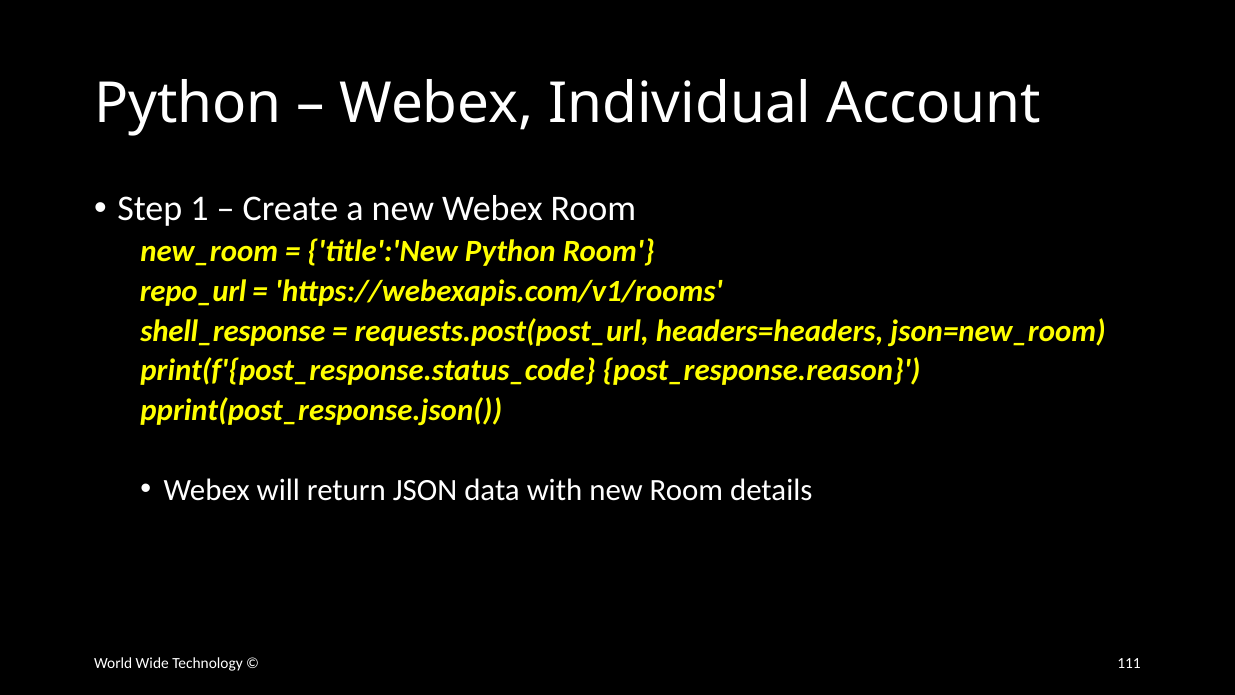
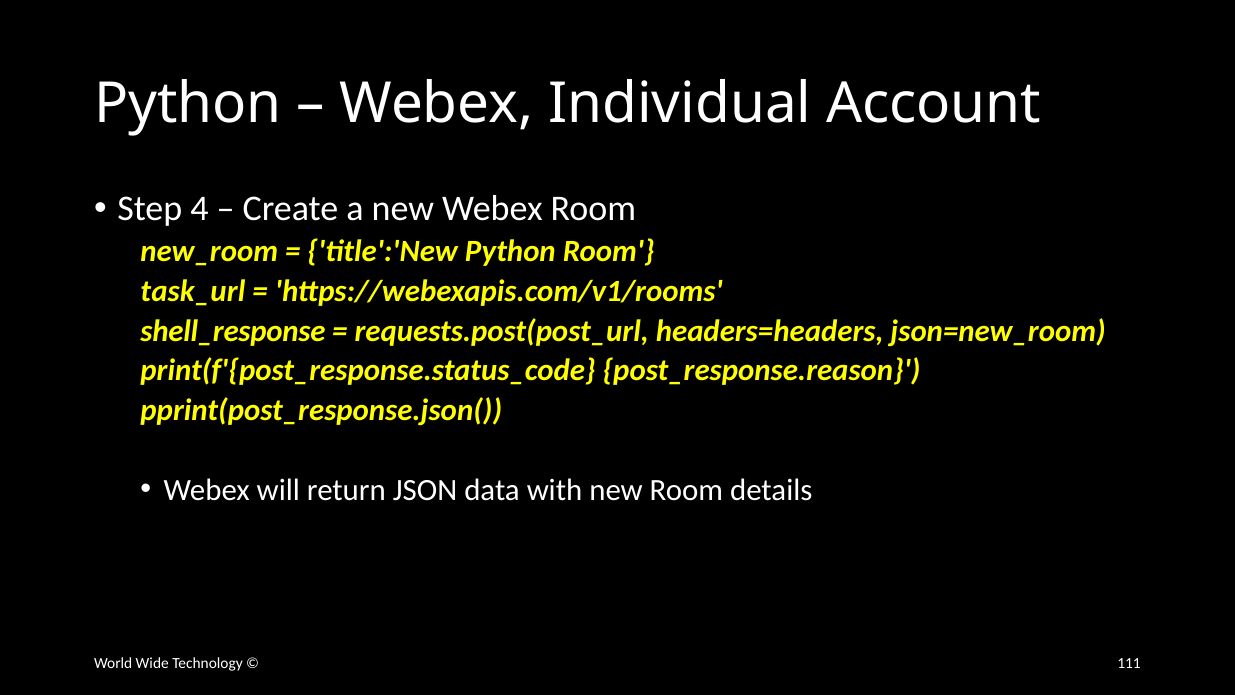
1: 1 -> 4
repo_url: repo_url -> task_url
